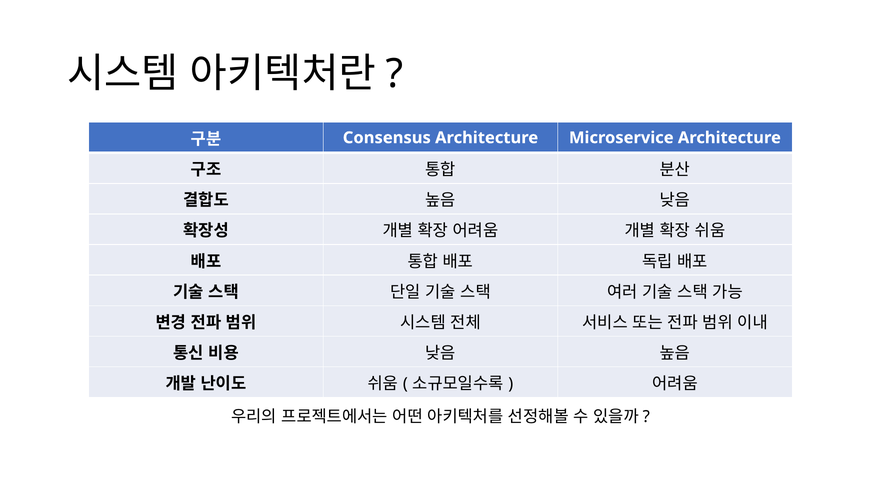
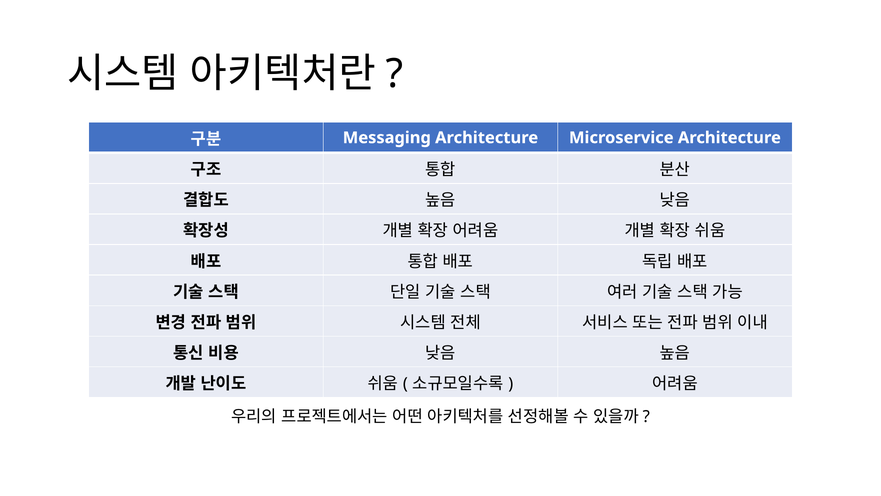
Consensus: Consensus -> Messaging
